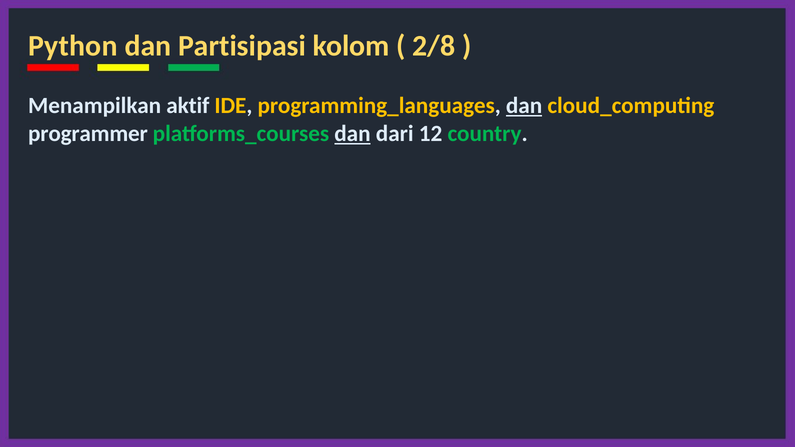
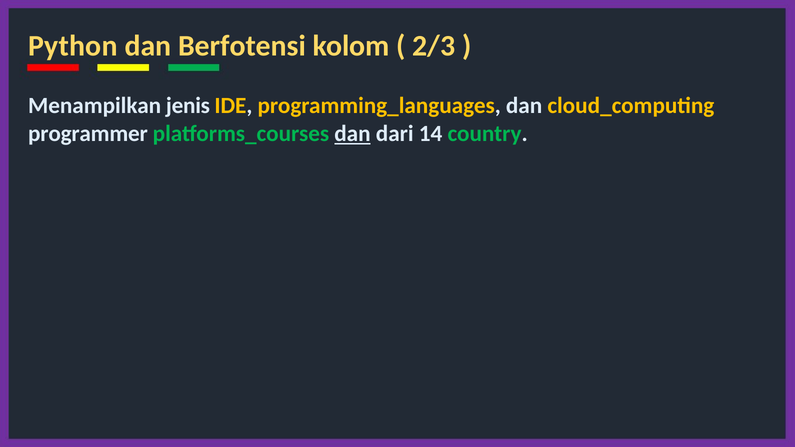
Partisipasi: Partisipasi -> Berfotensi
2/8: 2/8 -> 2/3
aktif: aktif -> jenis
dan at (524, 106) underline: present -> none
12: 12 -> 14
